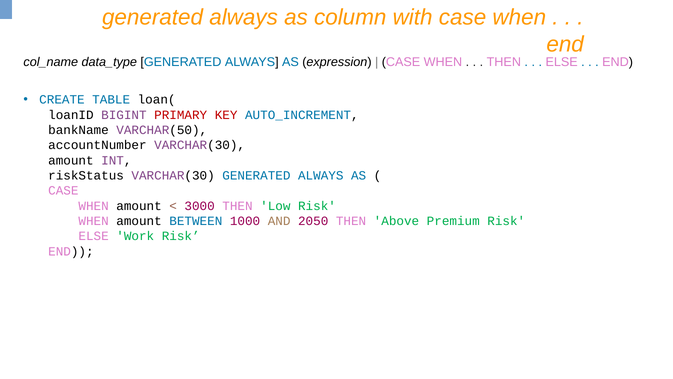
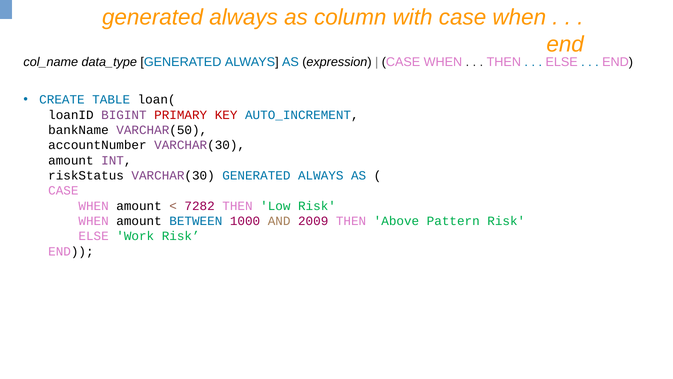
3000: 3000 -> 7282
2050: 2050 -> 2009
Premium: Premium -> Pattern
